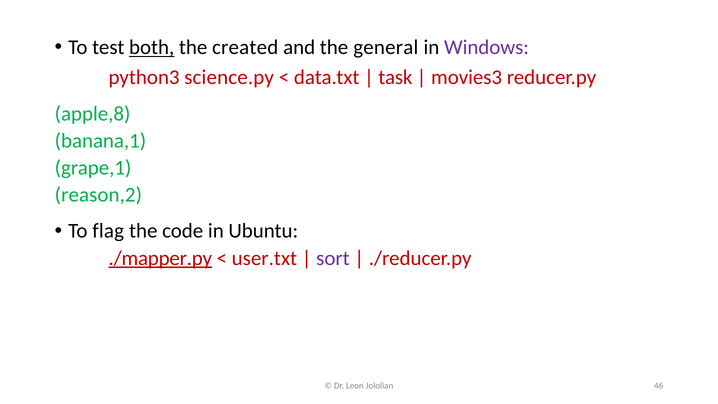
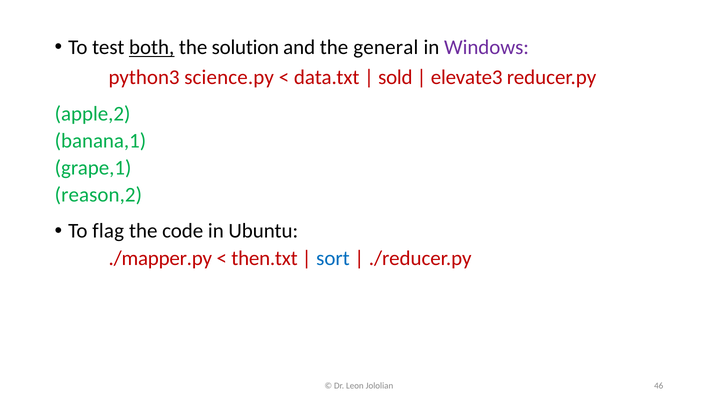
created: created -> solution
task: task -> sold
movies3: movies3 -> elevate3
apple,8: apple,8 -> apple,2
./mapper.py underline: present -> none
user.txt: user.txt -> then.txt
sort colour: purple -> blue
